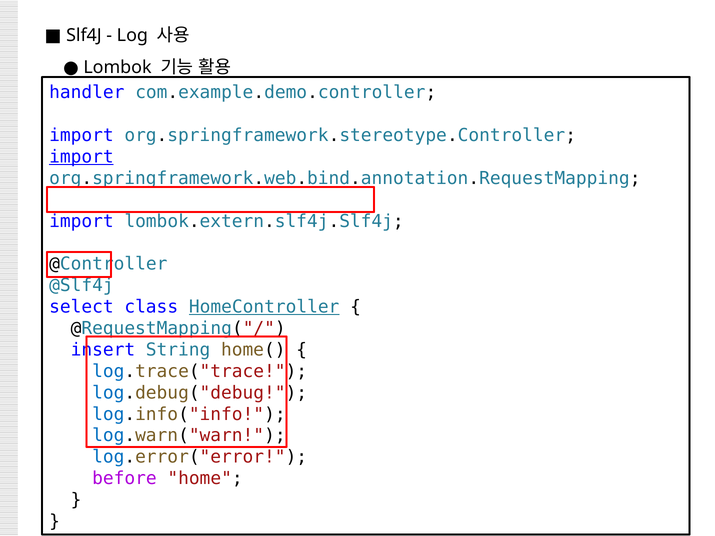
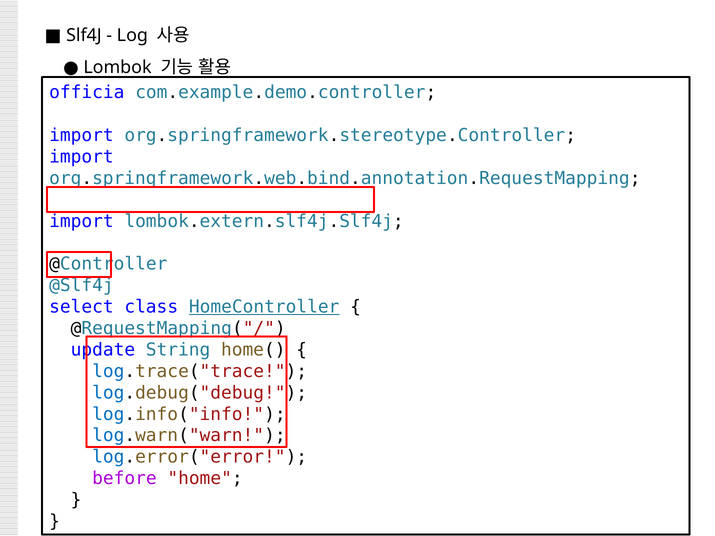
handler: handler -> officia
import at (81, 157) underline: present -> none
insert: insert -> update
